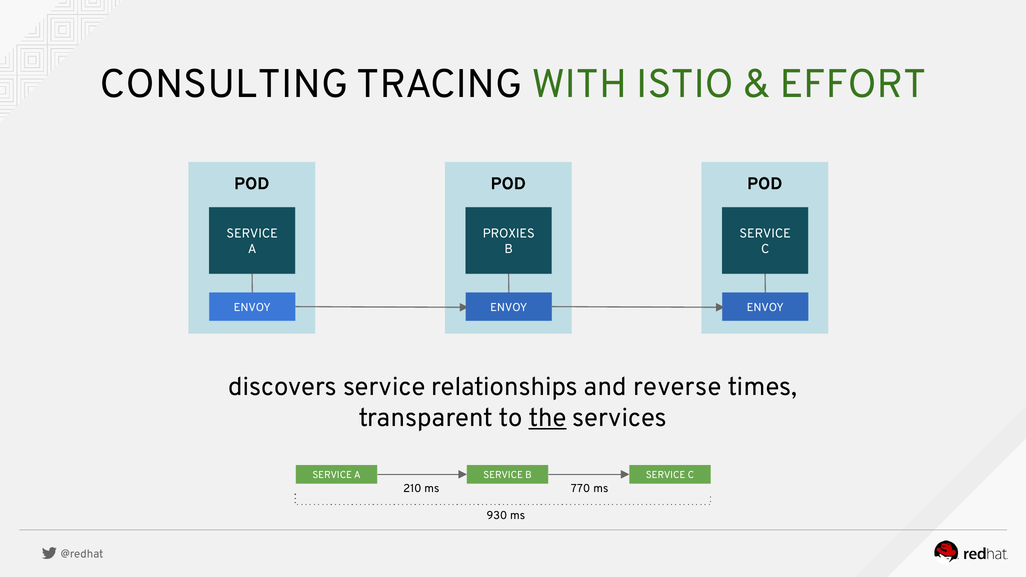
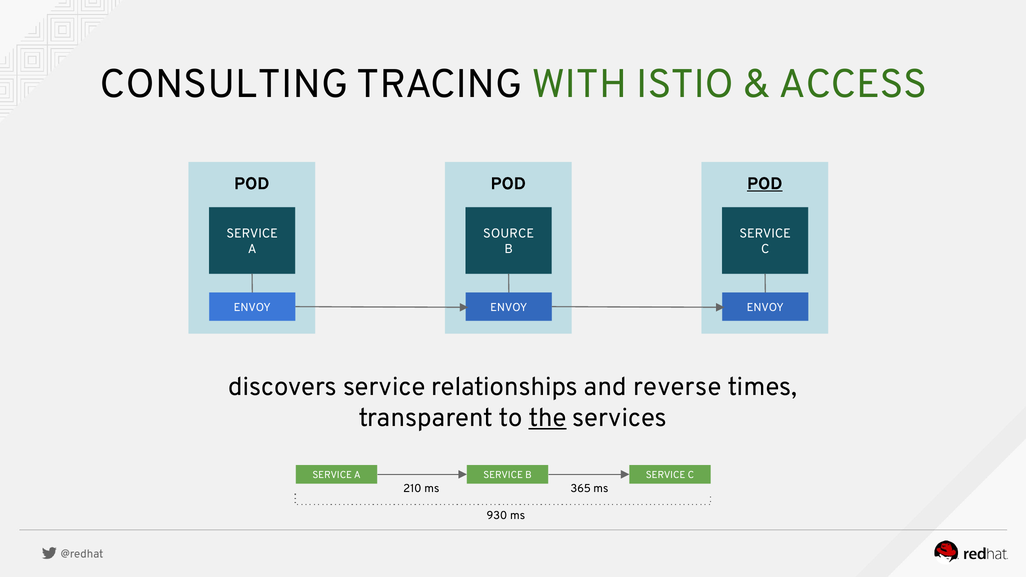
EFFORT: EFFORT -> ACCESS
POD at (765, 184) underline: none -> present
PROXIES: PROXIES -> SOURCE
770: 770 -> 365
